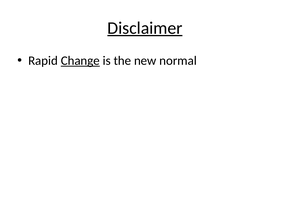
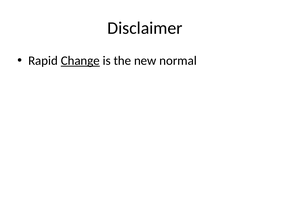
Disclaimer underline: present -> none
